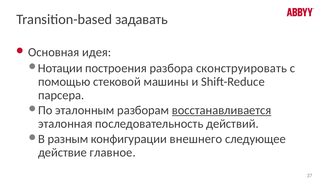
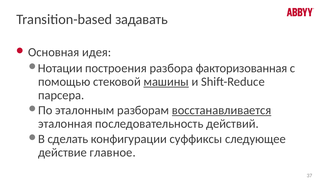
сконструировать: сконструировать -> факторизованная
машины underline: none -> present
разным: разным -> сделать
внешнего: внешнего -> суффиксы
